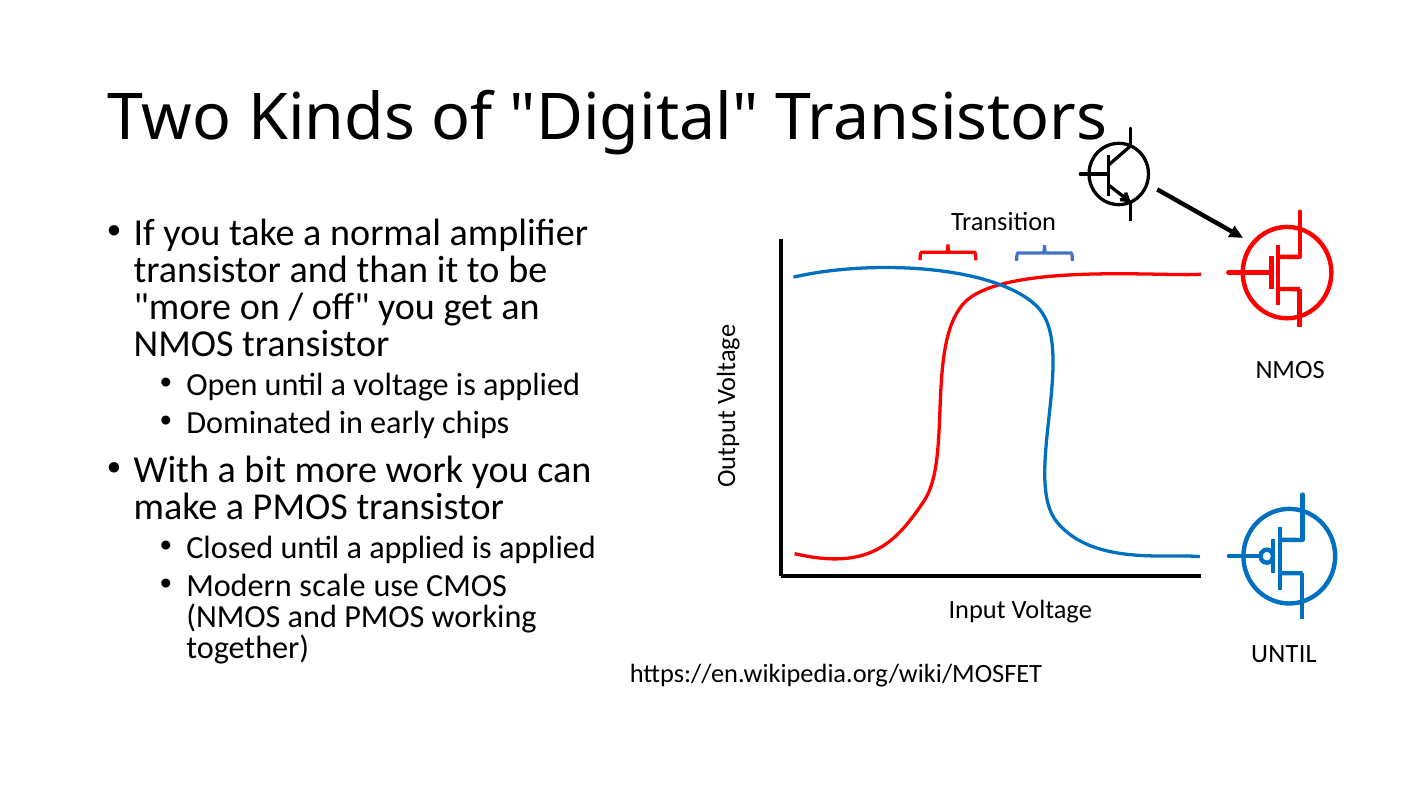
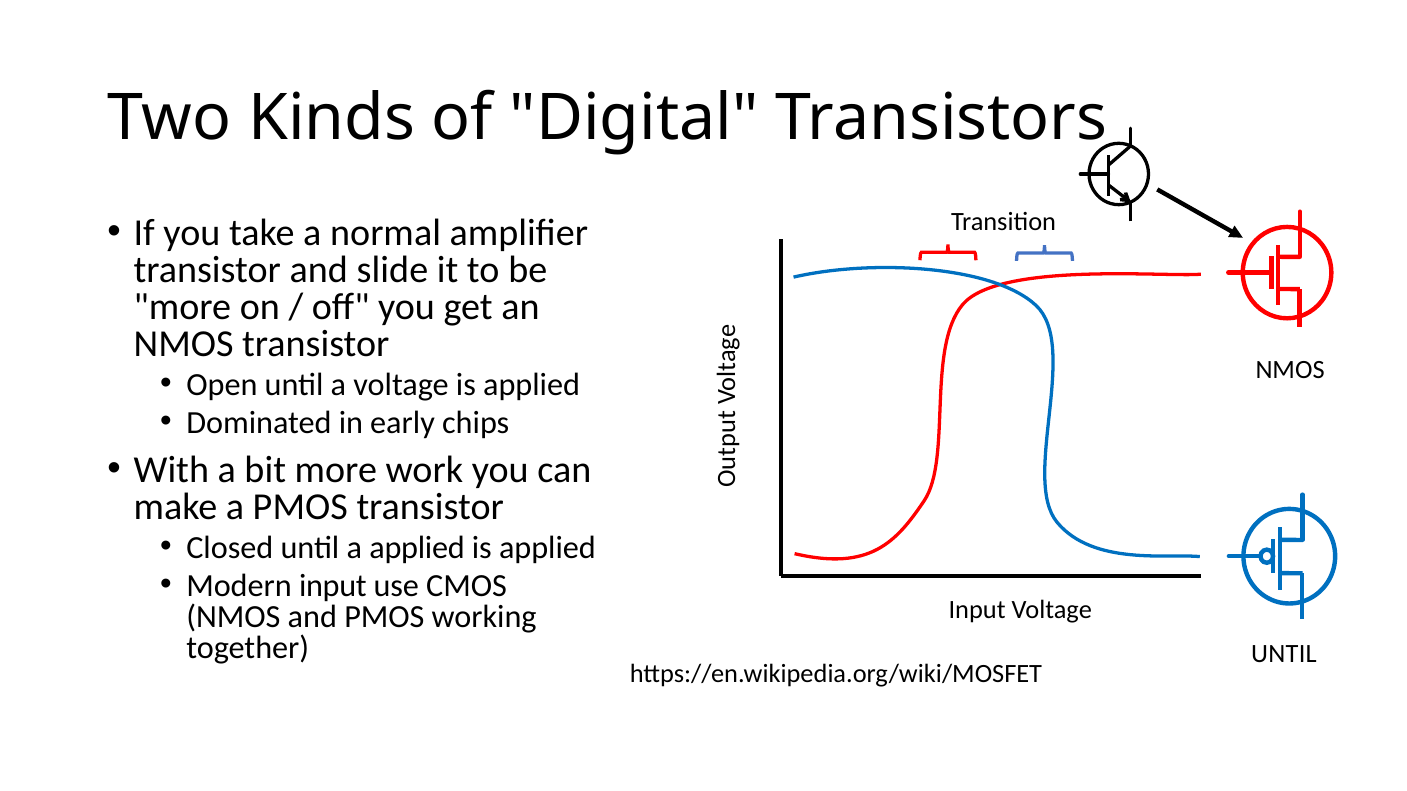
than: than -> slide
Modern scale: scale -> input
